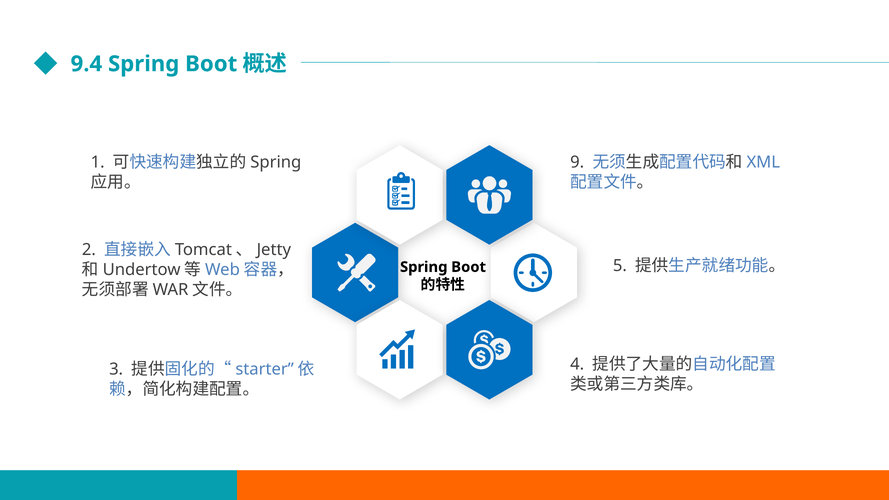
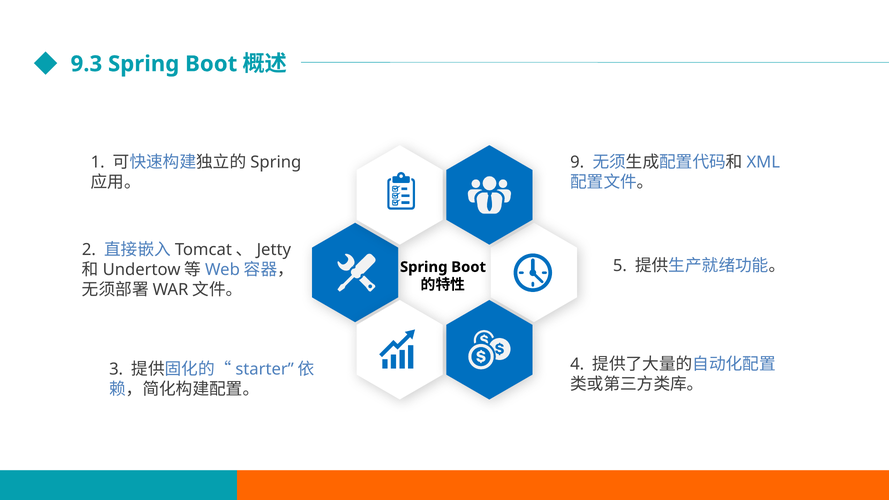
9.4: 9.4 -> 9.3
